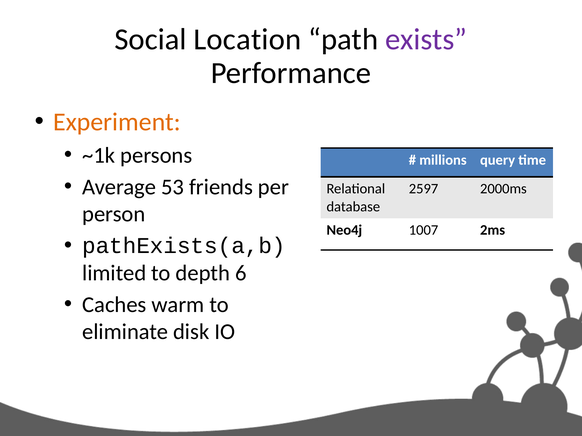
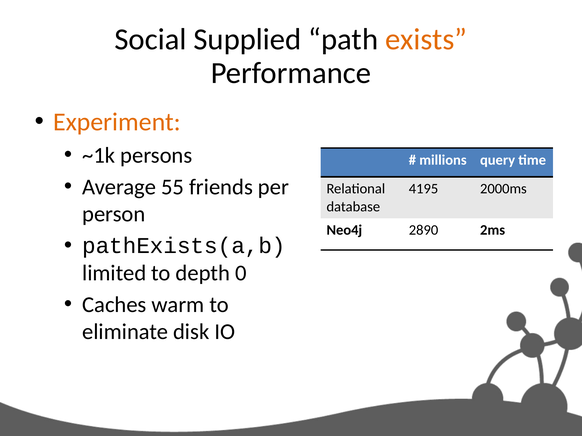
Location: Location -> Supplied
exists colour: purple -> orange
53: 53 -> 55
2597: 2597 -> 4195
1007: 1007 -> 2890
6: 6 -> 0
